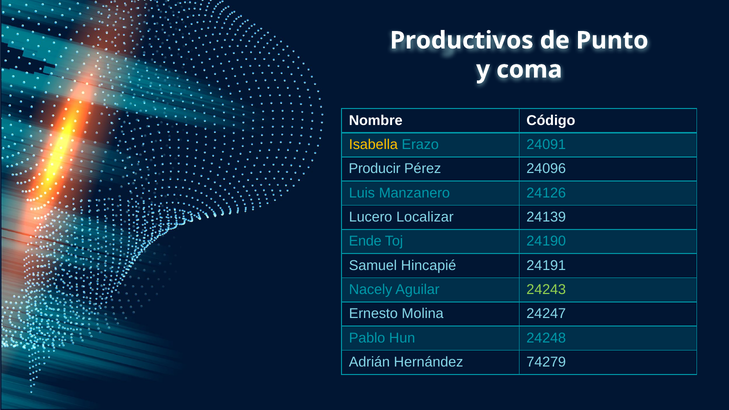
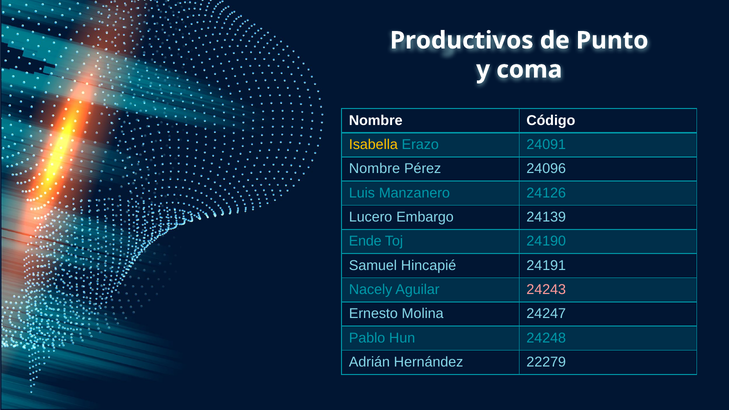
Producir at (375, 169): Producir -> Nombre
Localizar: Localizar -> Embargo
24243 colour: light green -> pink
74279: 74279 -> 22279
